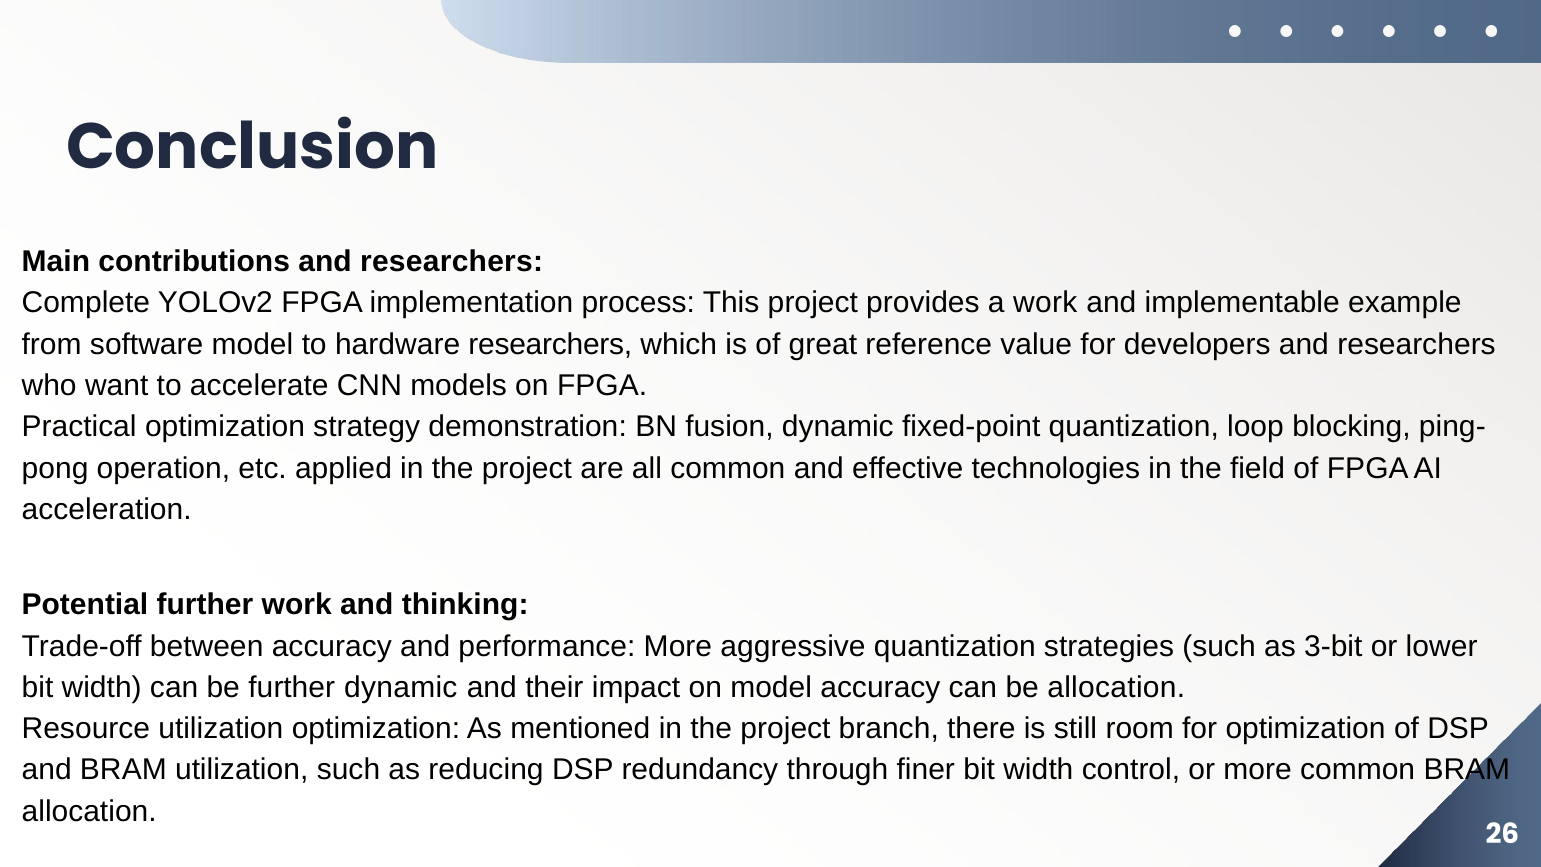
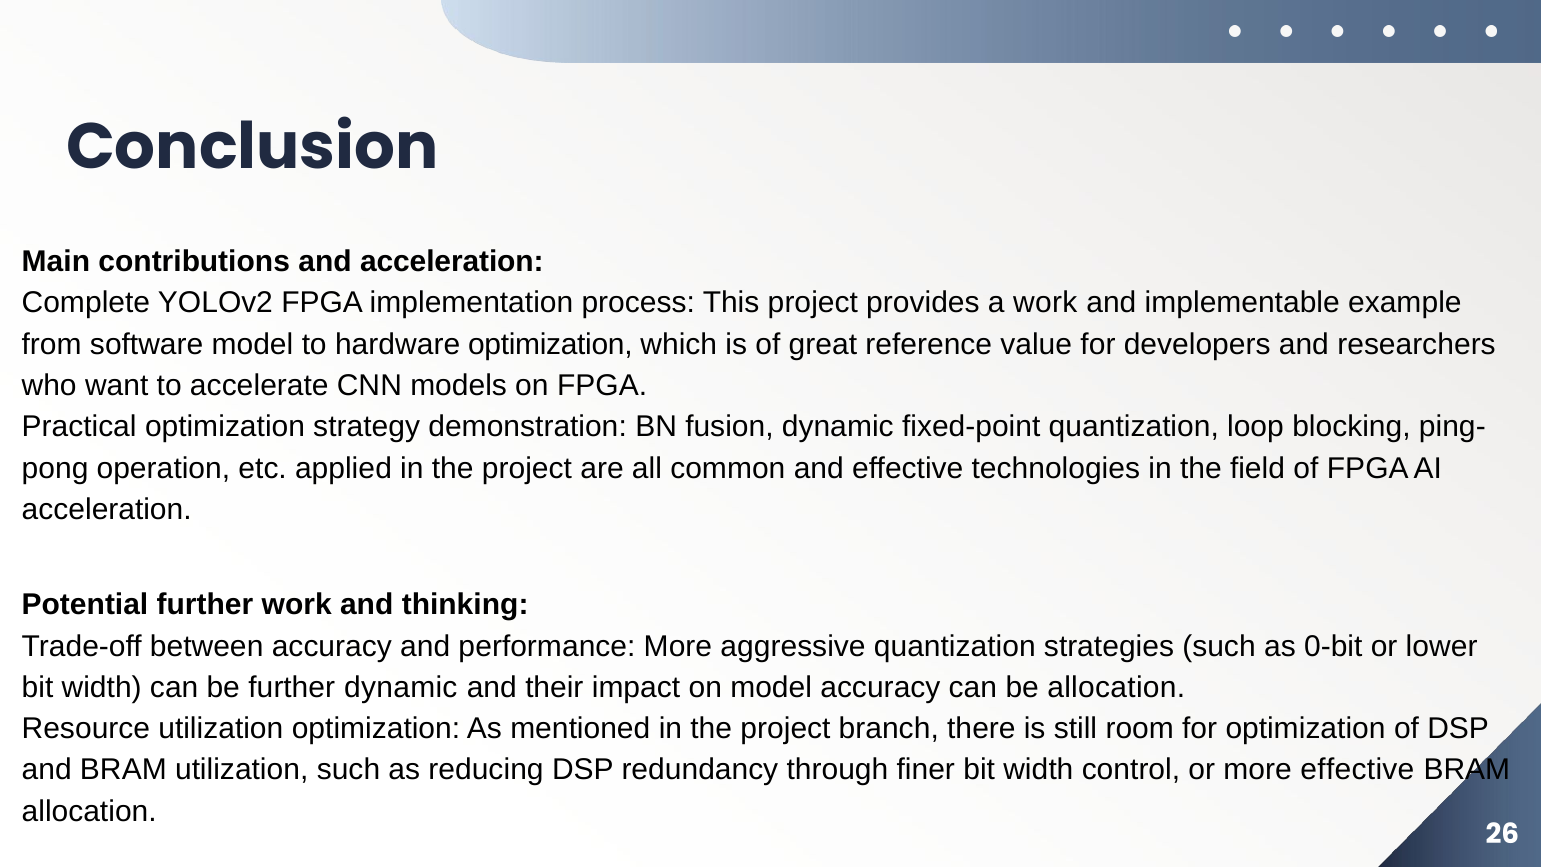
contributions and researchers: researchers -> acceleration
hardware researchers: researchers -> optimization
3-bit: 3-bit -> 0-bit
more common: common -> effective
